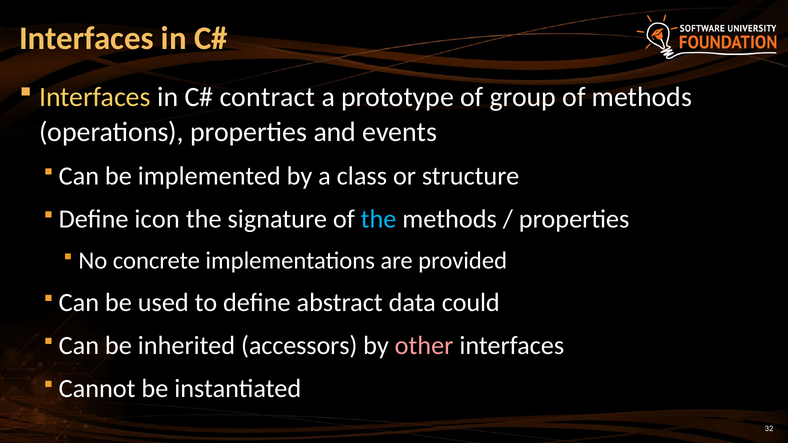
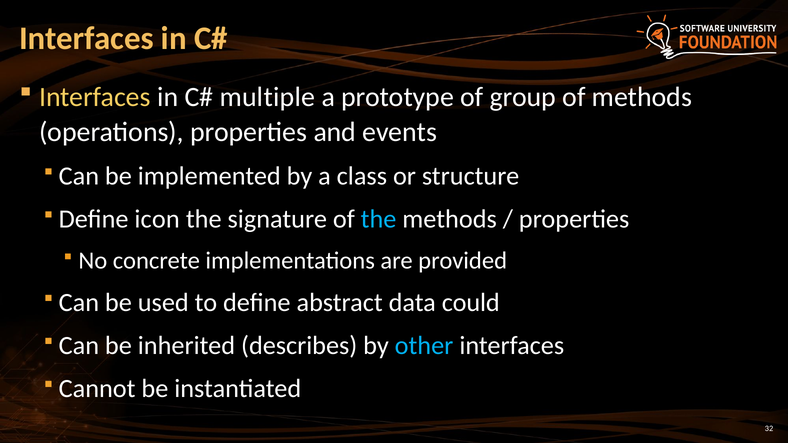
contract: contract -> multiple
accessors: accessors -> describes
other colour: pink -> light blue
